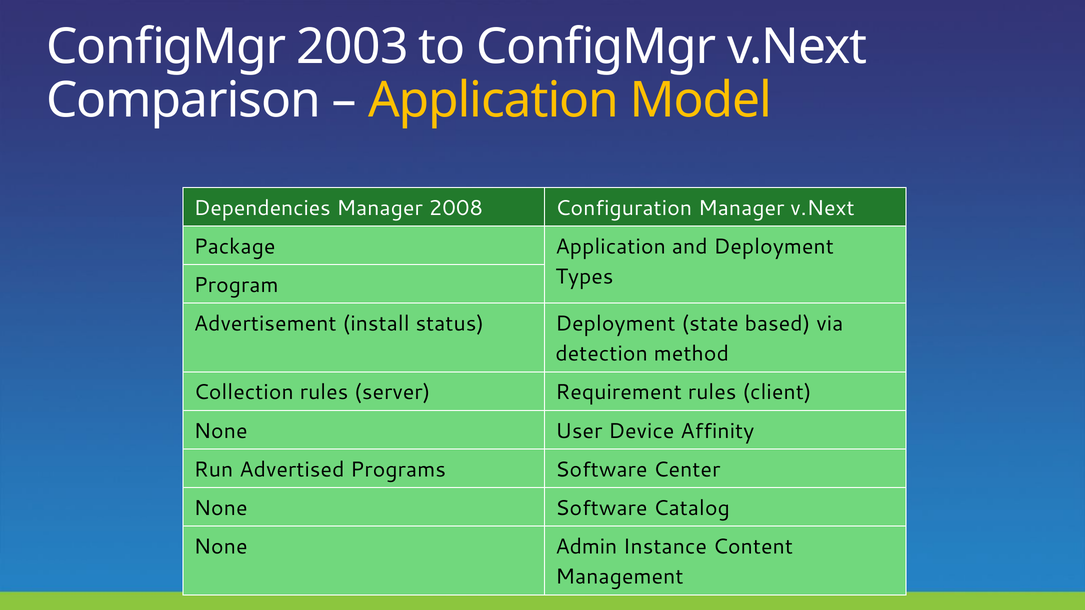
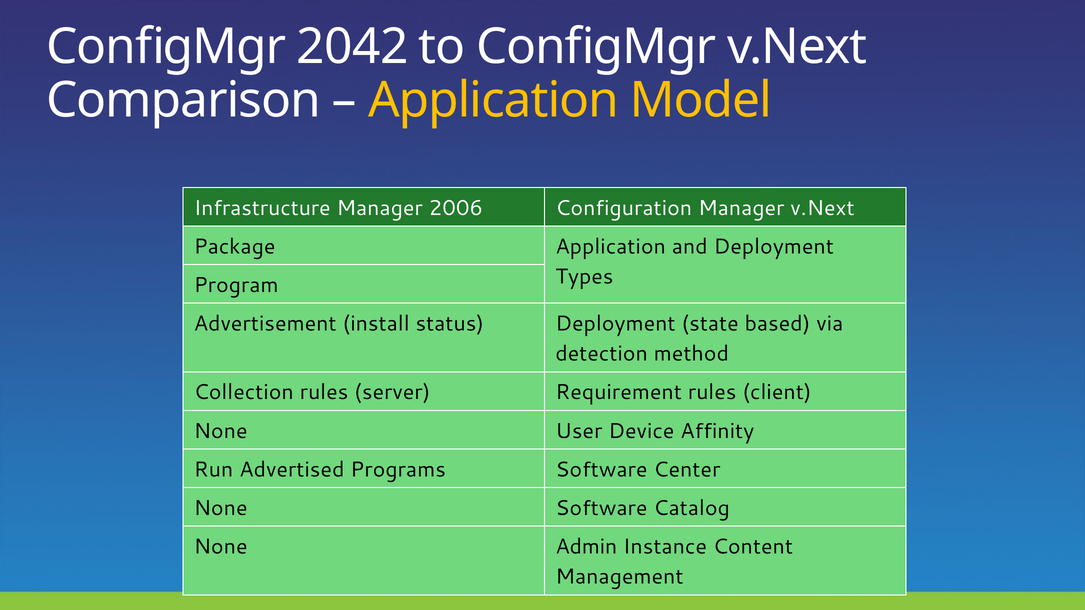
2003: 2003 -> 2042
Dependencies: Dependencies -> Infrastructure
2008: 2008 -> 2006
